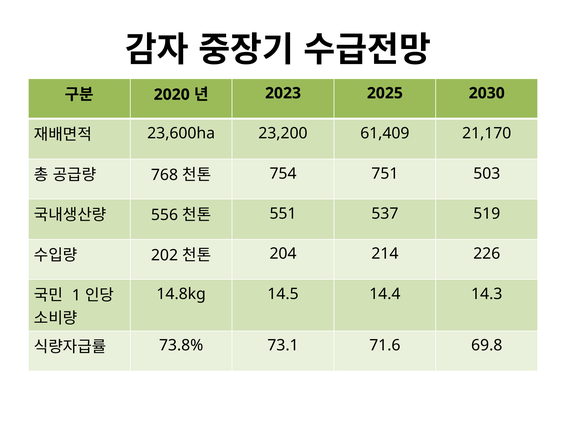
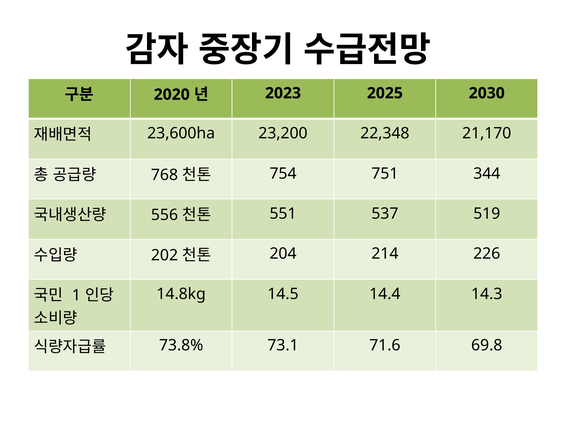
61,409: 61,409 -> 22,348
503: 503 -> 344
